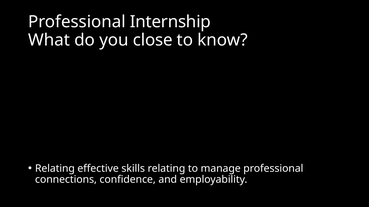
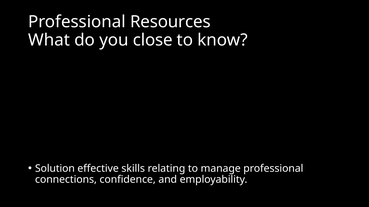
Internship: Internship -> Resources
Relating at (55, 169): Relating -> Solution
